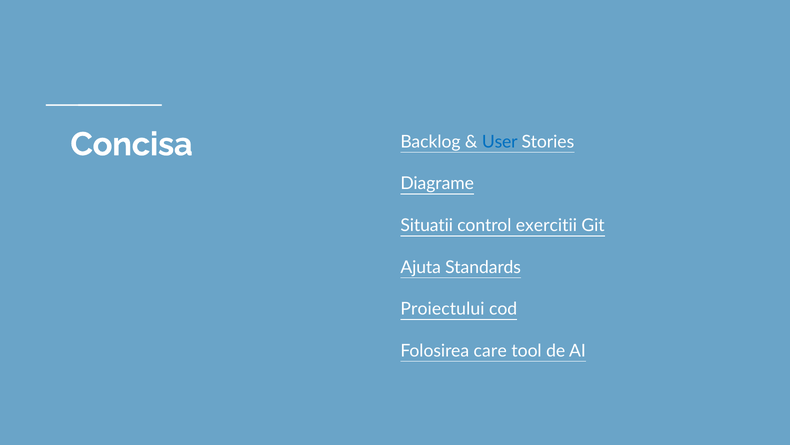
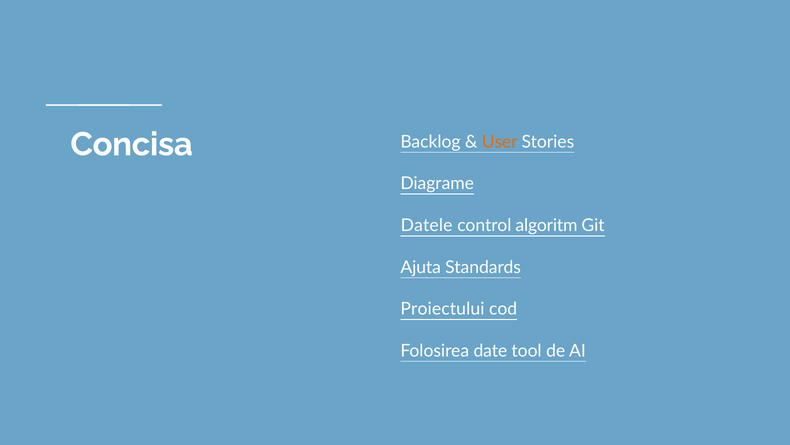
User colour: blue -> orange
Situatii: Situatii -> Datele
exercitii: exercitii -> algoritm
care: care -> date
